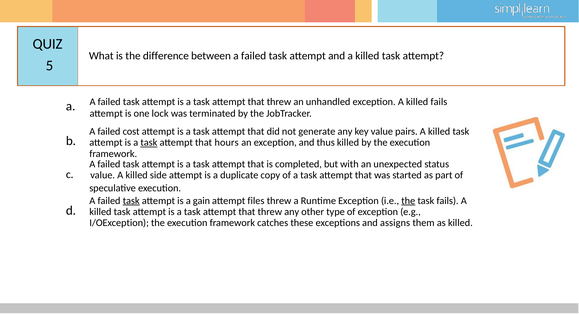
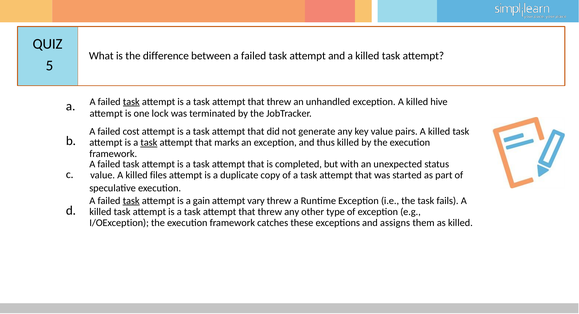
task at (131, 102) underline: none -> present
killed fails: fails -> hive
hours: hours -> marks
side: side -> files
files: files -> vary
the at (408, 201) underline: present -> none
